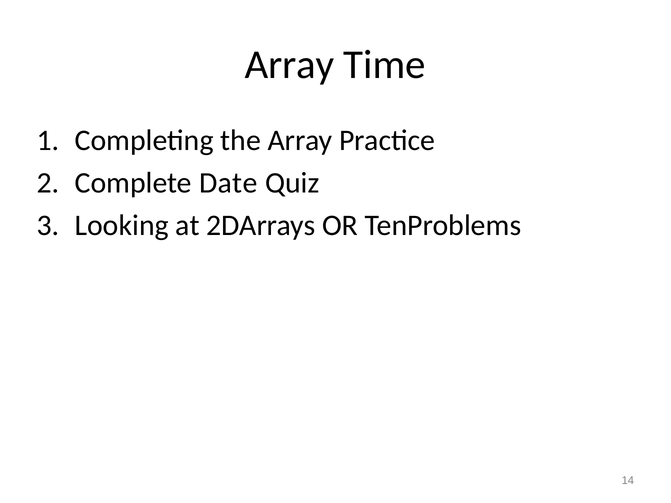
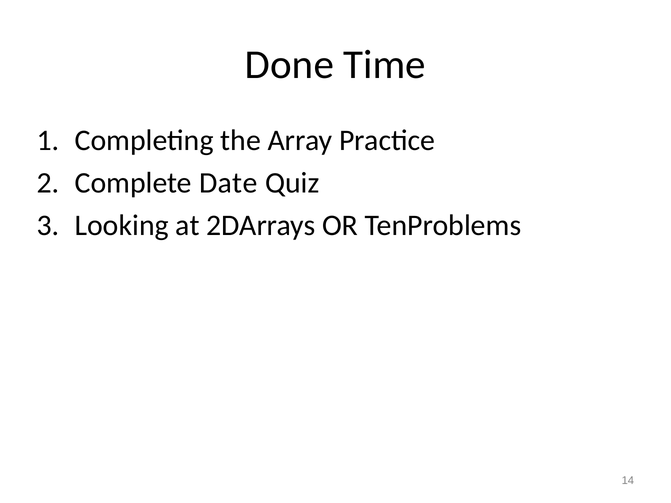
Array at (290, 65): Array -> Done
